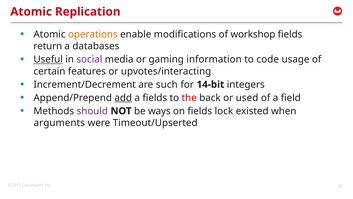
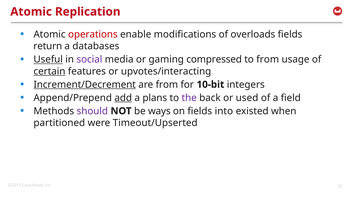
operations colour: orange -> red
workshop: workshop -> overloads
information: information -> compressed
to code: code -> from
certain underline: none -> present
Increment/Decrement underline: none -> present
are such: such -> from
14-bit: 14-bit -> 10-bit
a fields: fields -> plans
the colour: red -> purple
lock: lock -> into
arguments: arguments -> partitioned
